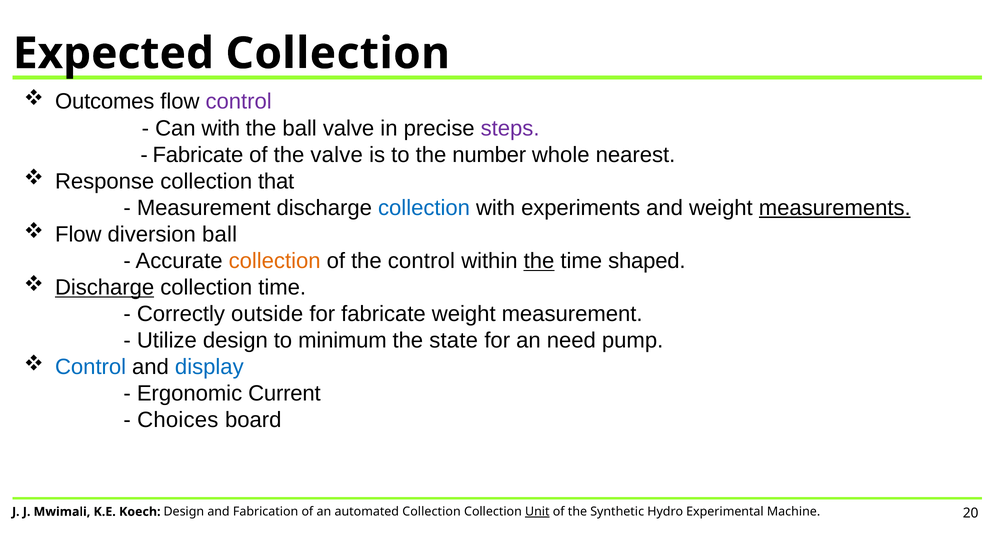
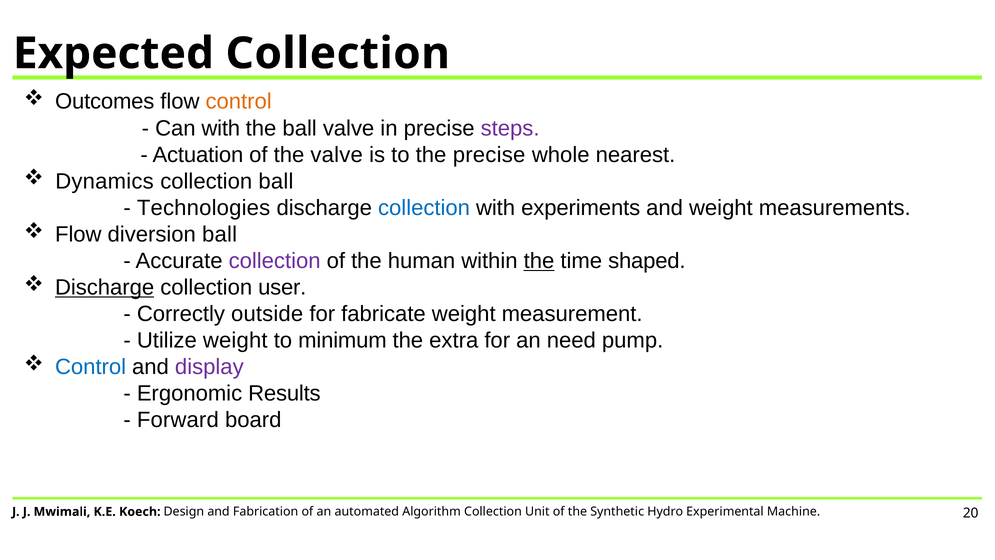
control at (239, 102) colour: purple -> orange
Fabricate at (198, 155): Fabricate -> Actuation
the number: number -> precise
Response: Response -> Dynamics
collection that: that -> ball
Measurement at (204, 208): Measurement -> Technologies
measurements underline: present -> none
collection at (275, 261) colour: orange -> purple
the control: control -> human
collection time: time -> user
Utilize design: design -> weight
state: state -> extra
display colour: blue -> purple
Current: Current -> Results
Choices: Choices -> Forward
Collection at (432, 511): Collection -> Algorithm
Unit underline: present -> none
